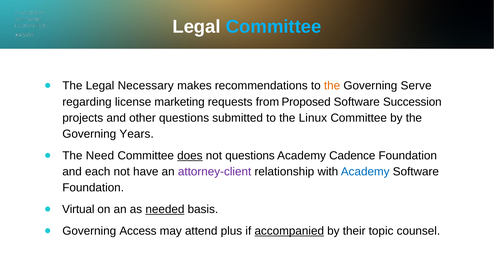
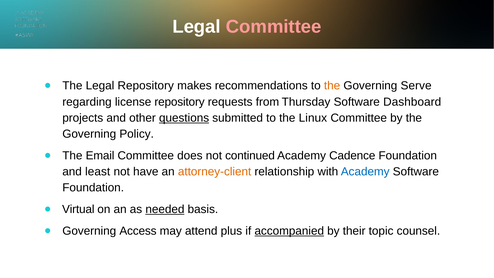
Committee at (274, 27) colour: light blue -> pink
Legal Necessary: Necessary -> Repository
license marketing: marketing -> repository
Proposed: Proposed -> Thursday
Succession: Succession -> Dashboard
questions at (184, 118) underline: none -> present
Years: Years -> Policy
Need: Need -> Email
does underline: present -> none
not questions: questions -> continued
each: each -> least
attorney-client colour: purple -> orange
